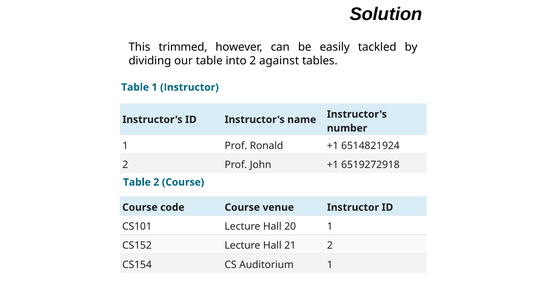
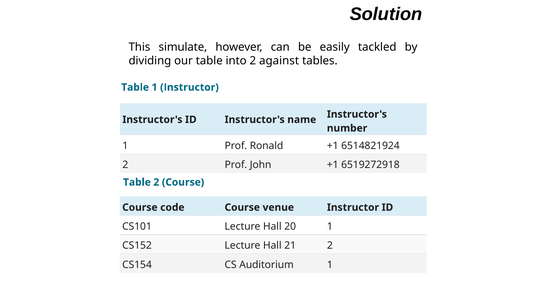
trimmed: trimmed -> simulate
